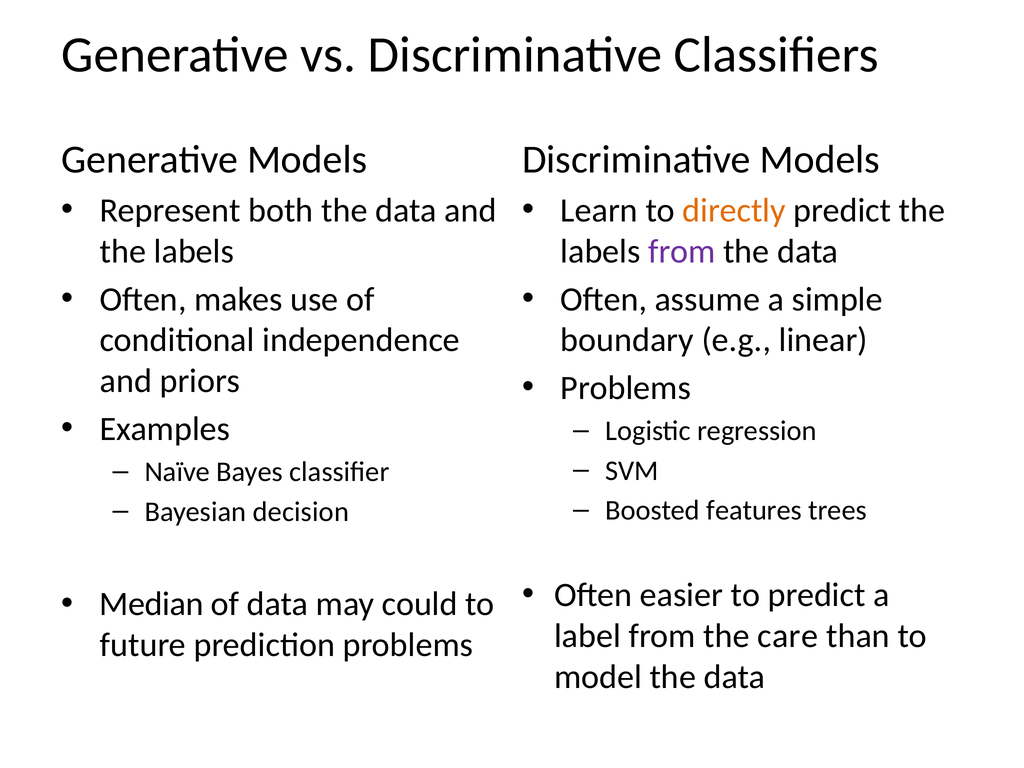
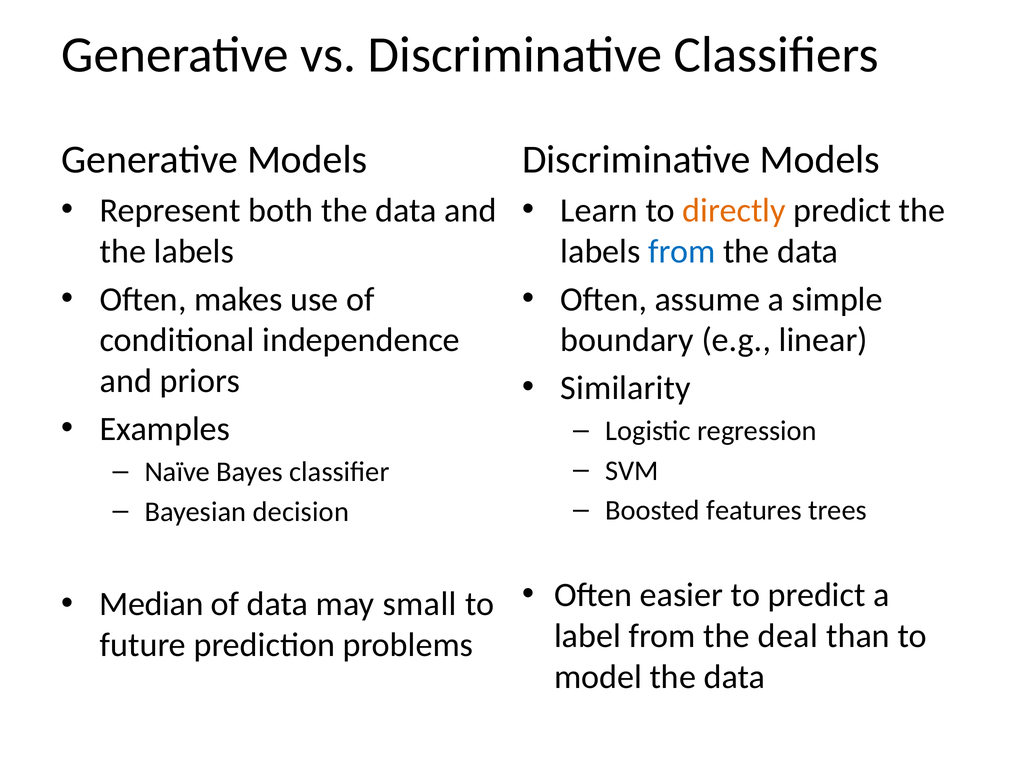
from at (682, 251) colour: purple -> blue
Problems at (626, 388): Problems -> Similarity
could: could -> small
care: care -> deal
